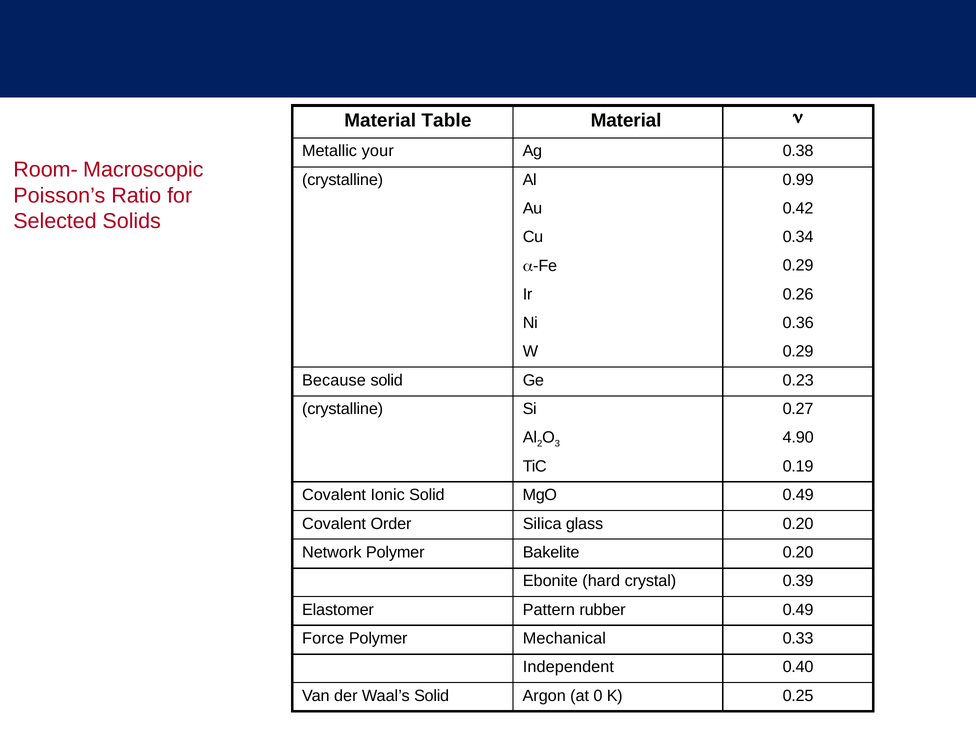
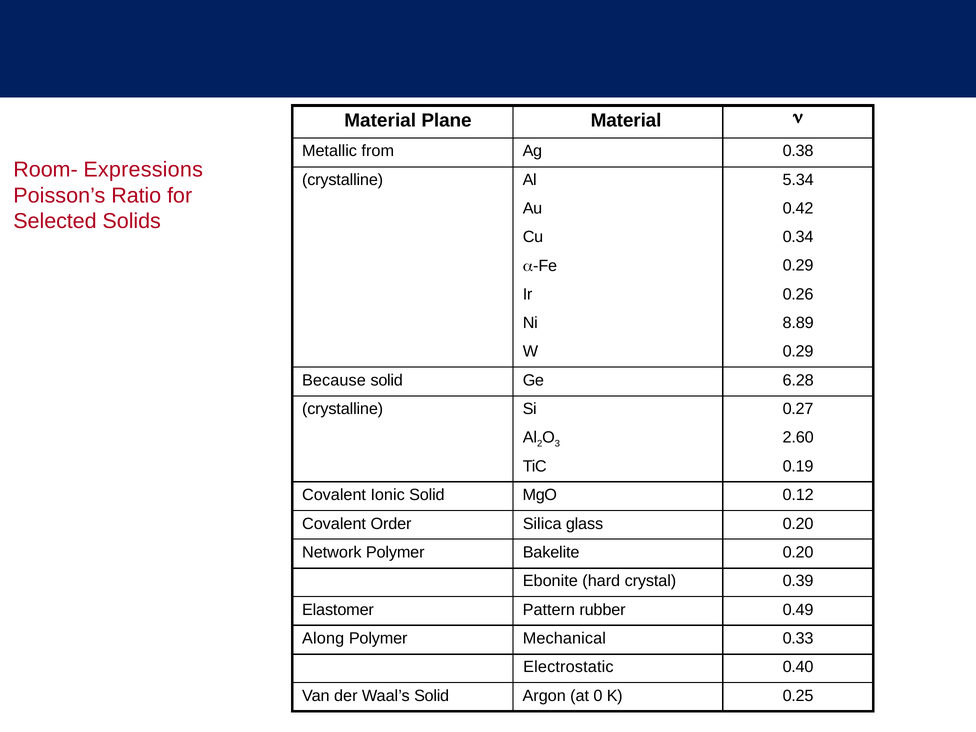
Table: Table -> Plane
your: your -> from
Macroscopic: Macroscopic -> Expressions
0.99: 0.99 -> 5.34
0.36: 0.36 -> 8.89
0.23: 0.23 -> 6.28
4.90: 4.90 -> 2.60
MgO 0.49: 0.49 -> 0.12
Force: Force -> Along
Independent: Independent -> Electrostatic
